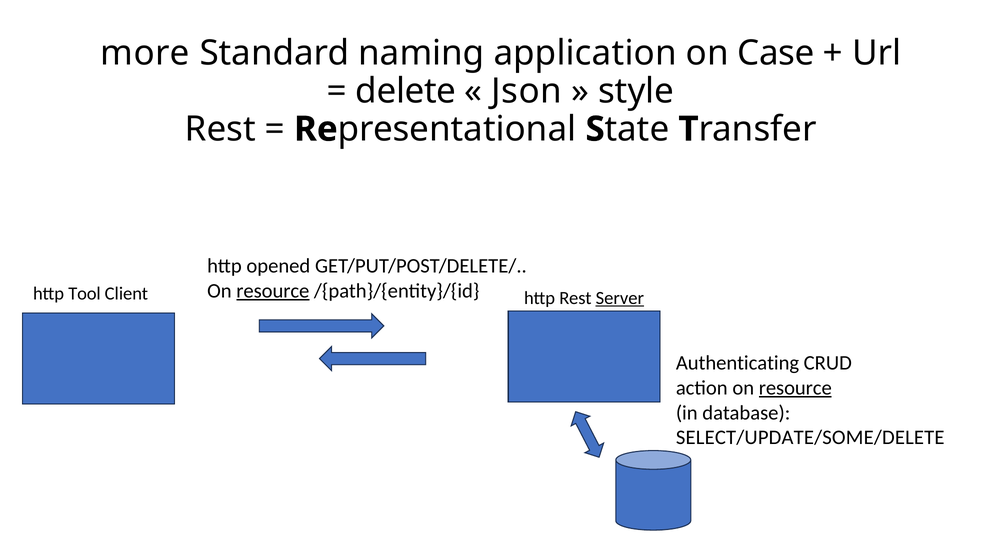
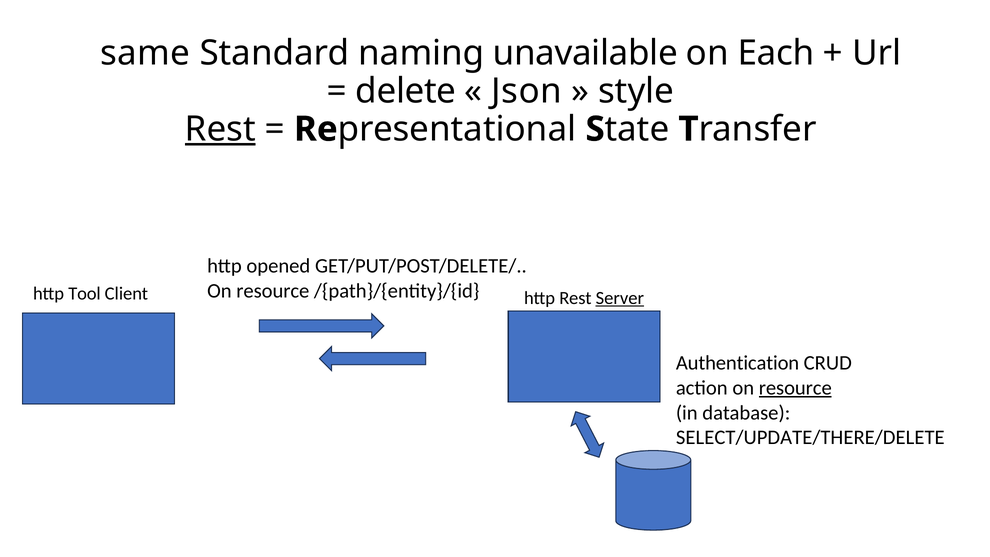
more: more -> same
application: application -> unavailable
Case: Case -> Each
Rest at (220, 129) underline: none -> present
resource at (273, 291) underline: present -> none
Authenticating: Authenticating -> Authentication
SELECT/UPDATE/SOME/DELETE: SELECT/UPDATE/SOME/DELETE -> SELECT/UPDATE/THERE/DELETE
